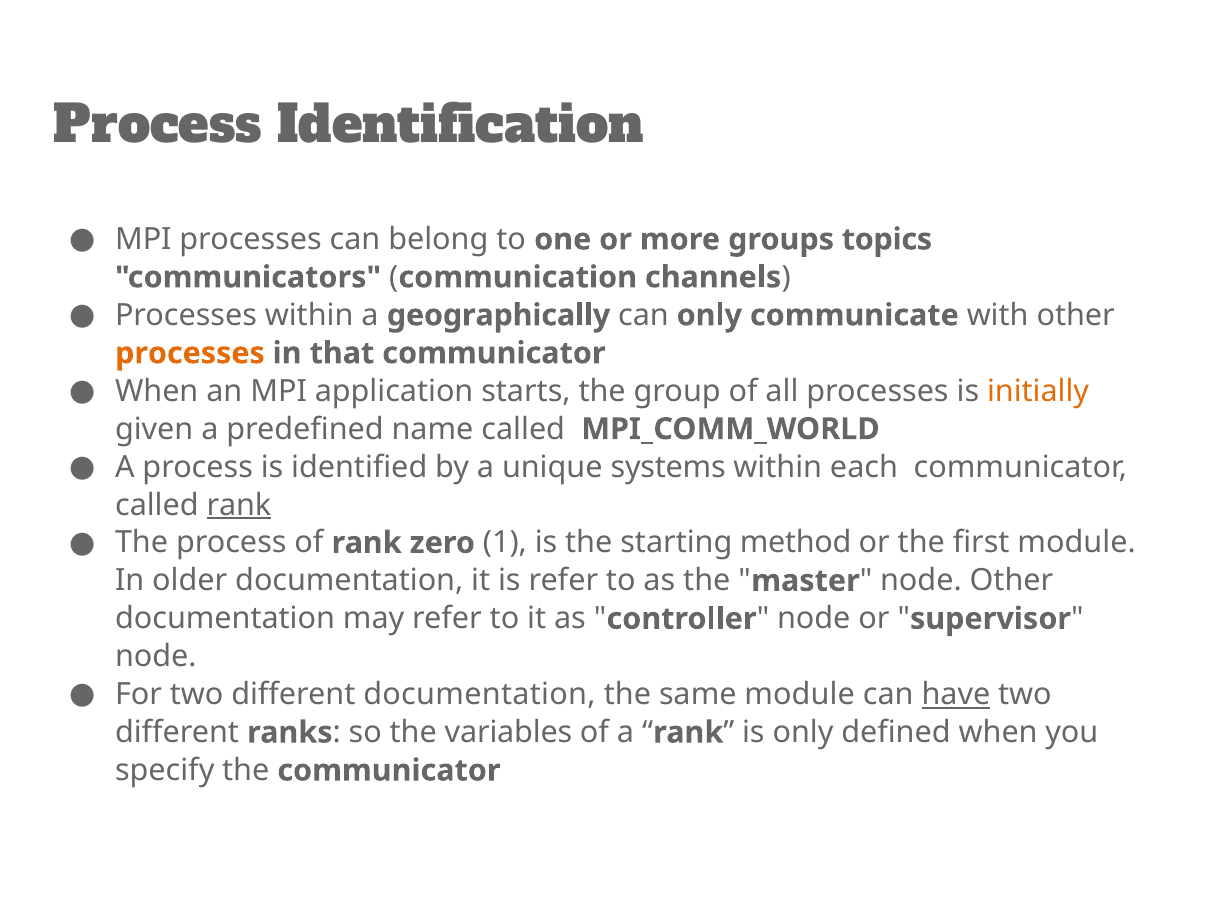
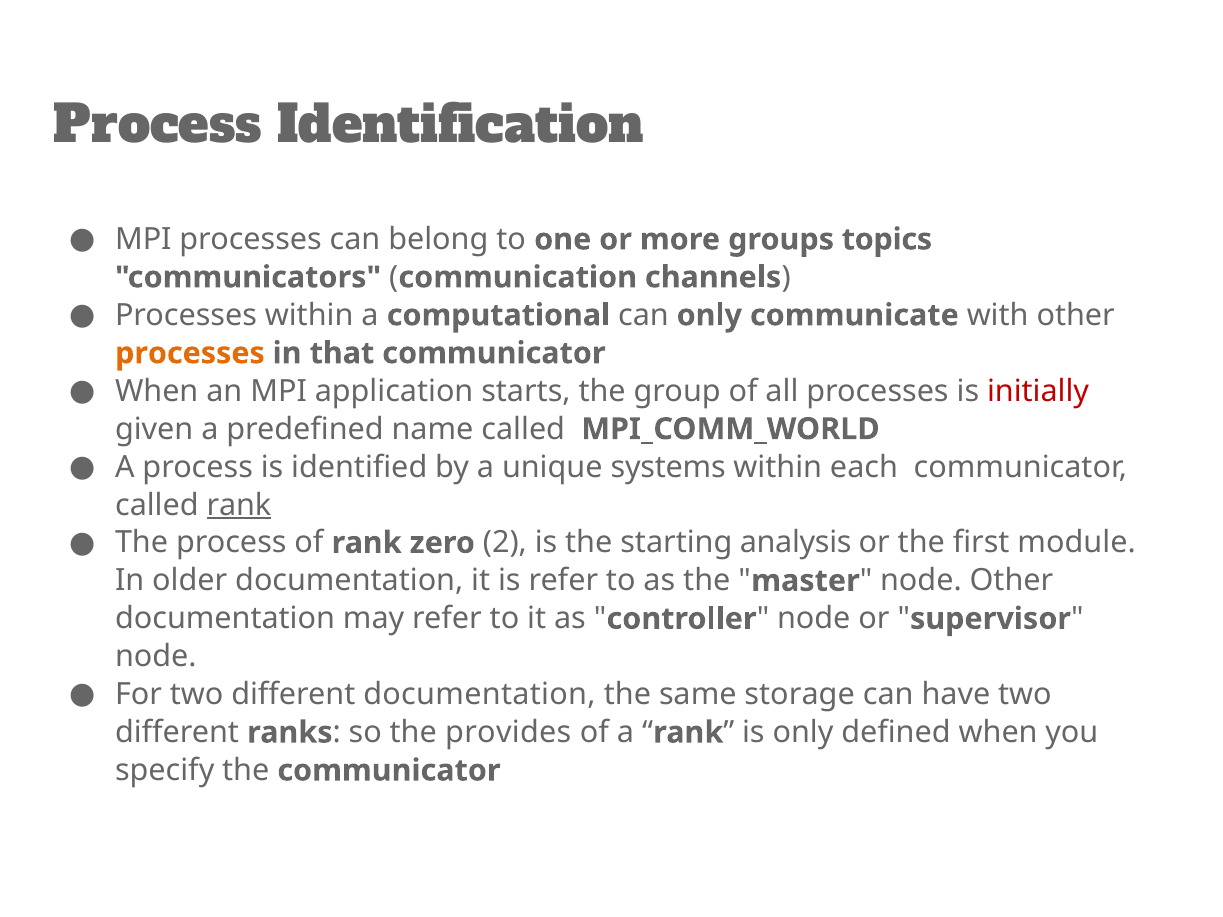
geographically: geographically -> computational
initially colour: orange -> red
1: 1 -> 2
method: method -> analysis
same module: module -> storage
have underline: present -> none
variables: variables -> provides
